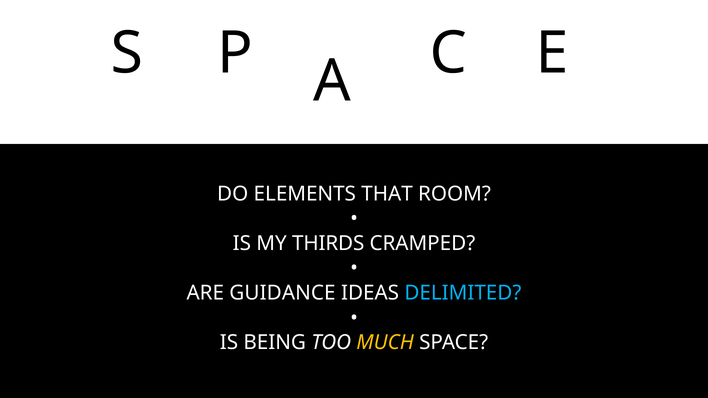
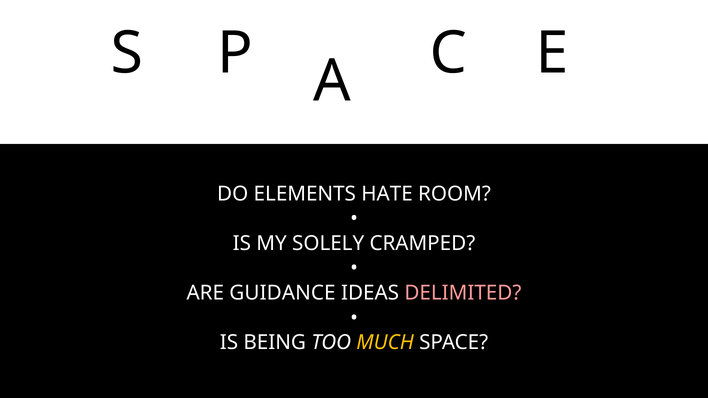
THAT: THAT -> HATE
THIRDS: THIRDS -> SOLELY
DELIMITED colour: light blue -> pink
